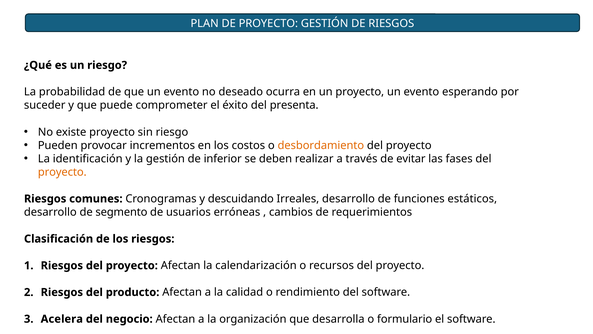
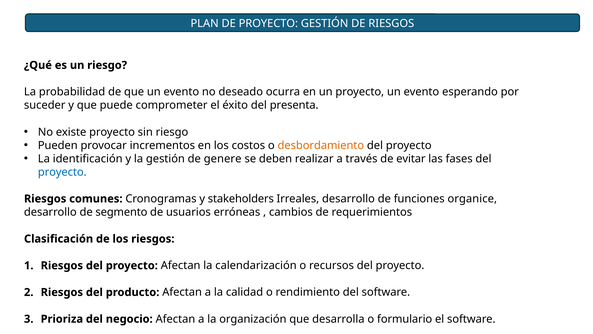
inferior: inferior -> genere
proyecto at (62, 172) colour: orange -> blue
descuidando: descuidando -> stakeholders
estáticos: estáticos -> organice
Acelera: Acelera -> Prioriza
